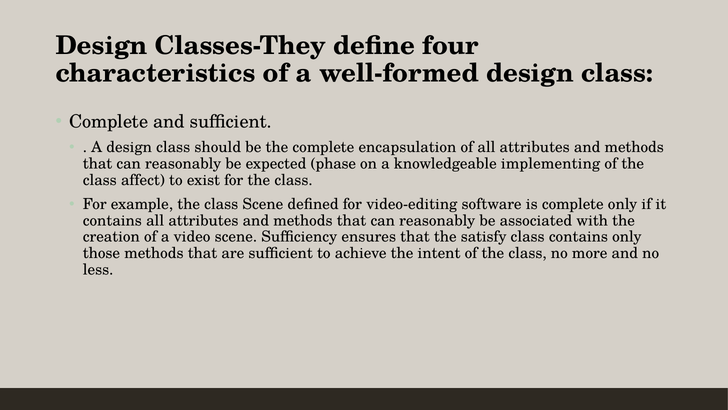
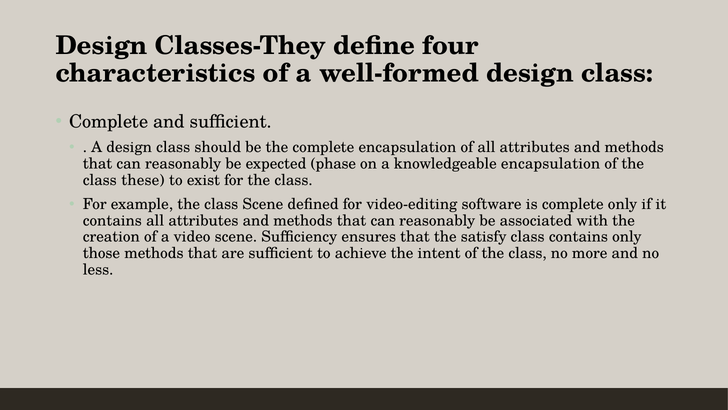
knowledgeable implementing: implementing -> encapsulation
affect: affect -> these
